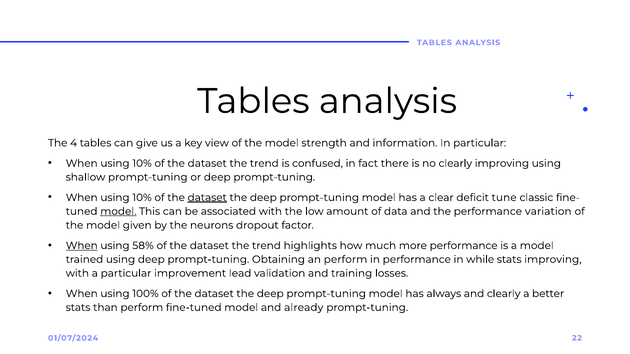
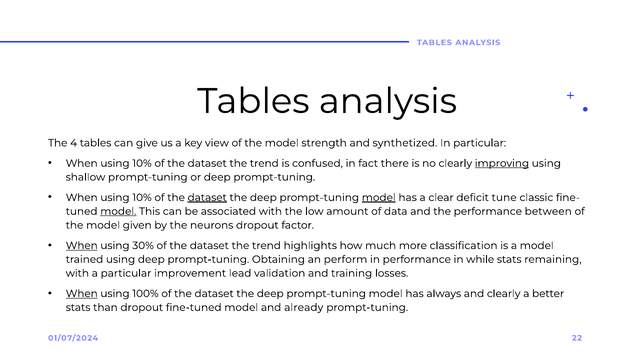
information: information -> synthetized
improving at (502, 163) underline: none -> present
model at (379, 198) underline: none -> present
variation: variation -> between
58%: 58% -> 30%
more performance: performance -> classification
stats improving: improving -> remaining
When at (82, 294) underline: none -> present
than perform: perform -> dropout
